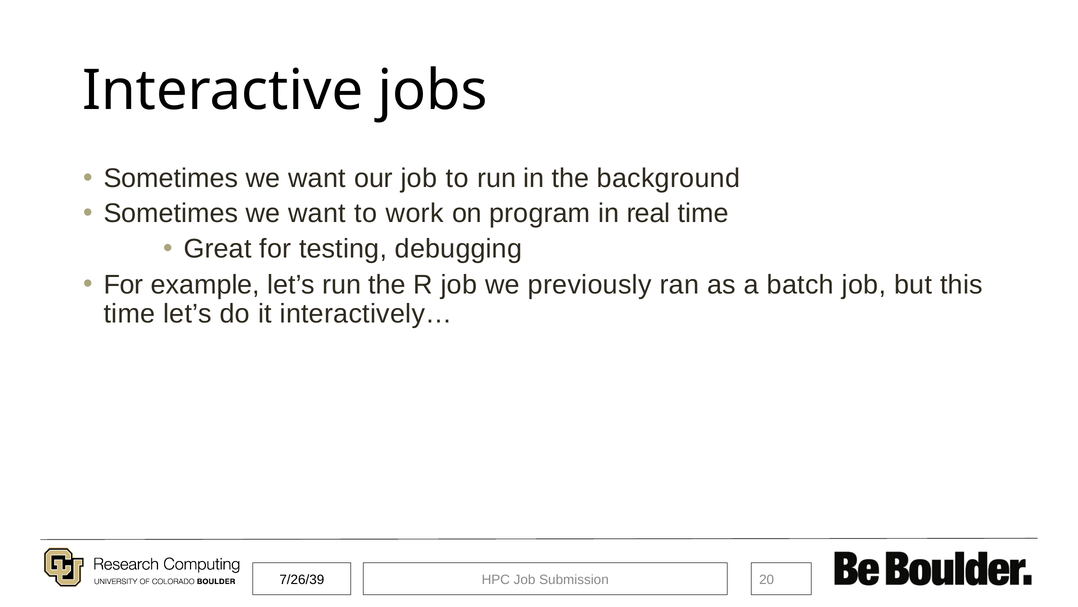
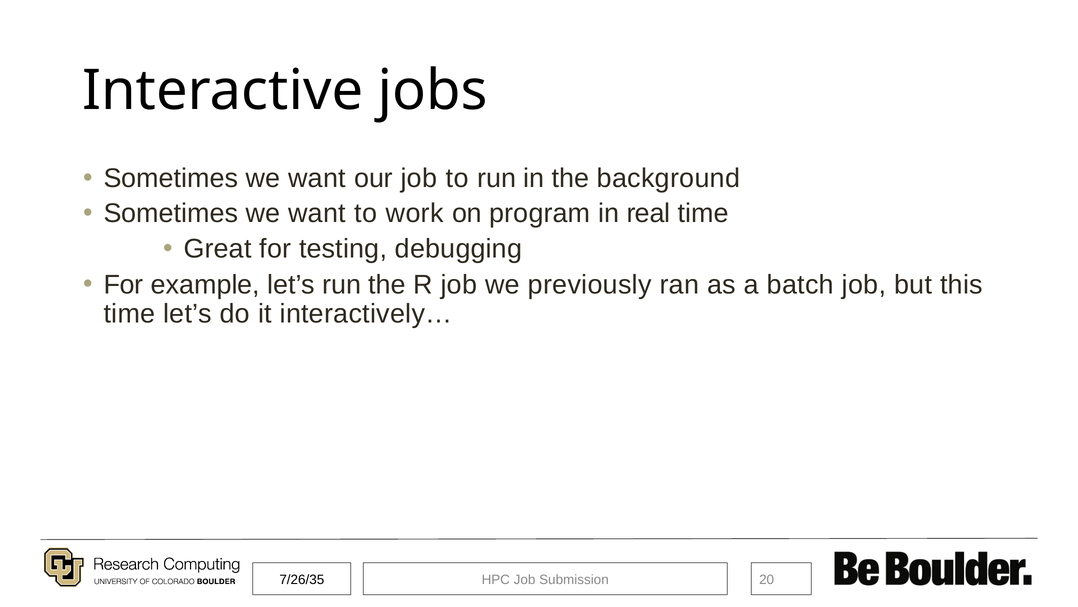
7/26/39: 7/26/39 -> 7/26/35
